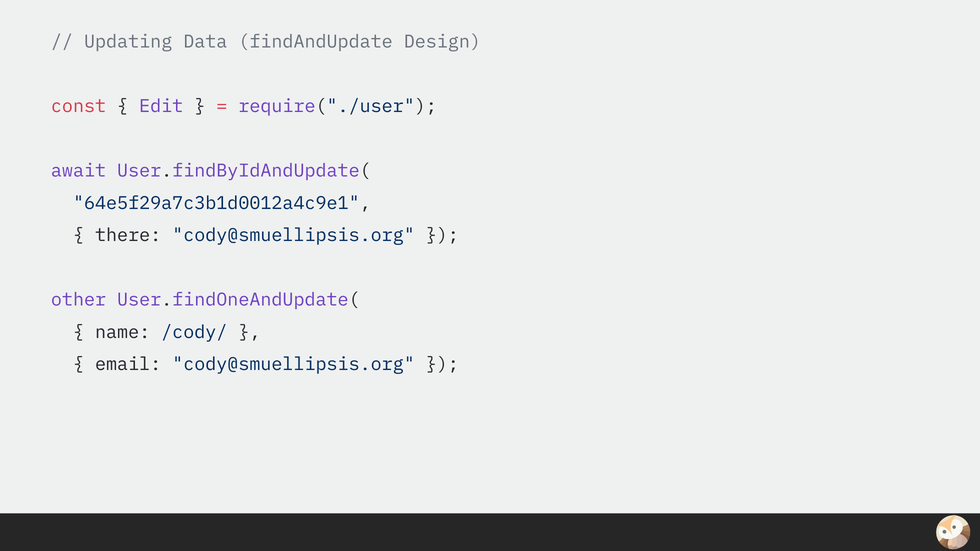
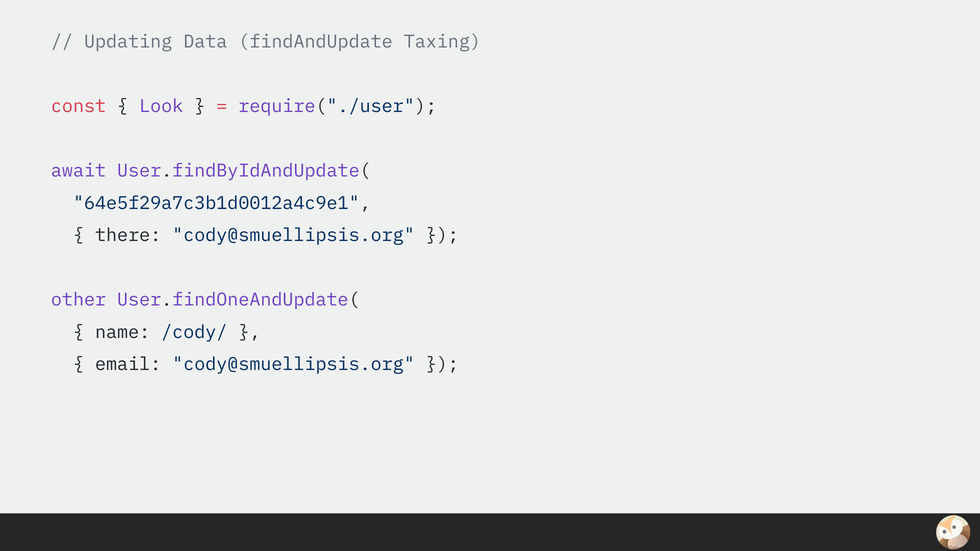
Design: Design -> Taxing
Edit: Edit -> Look
